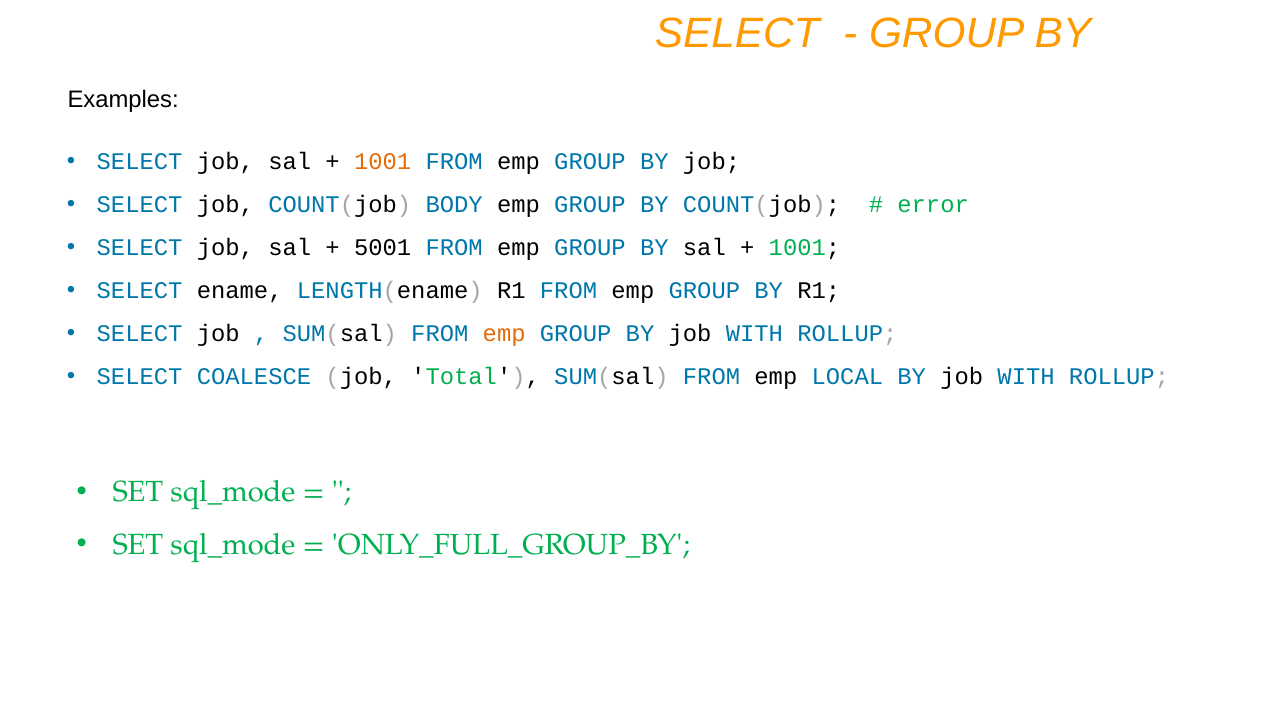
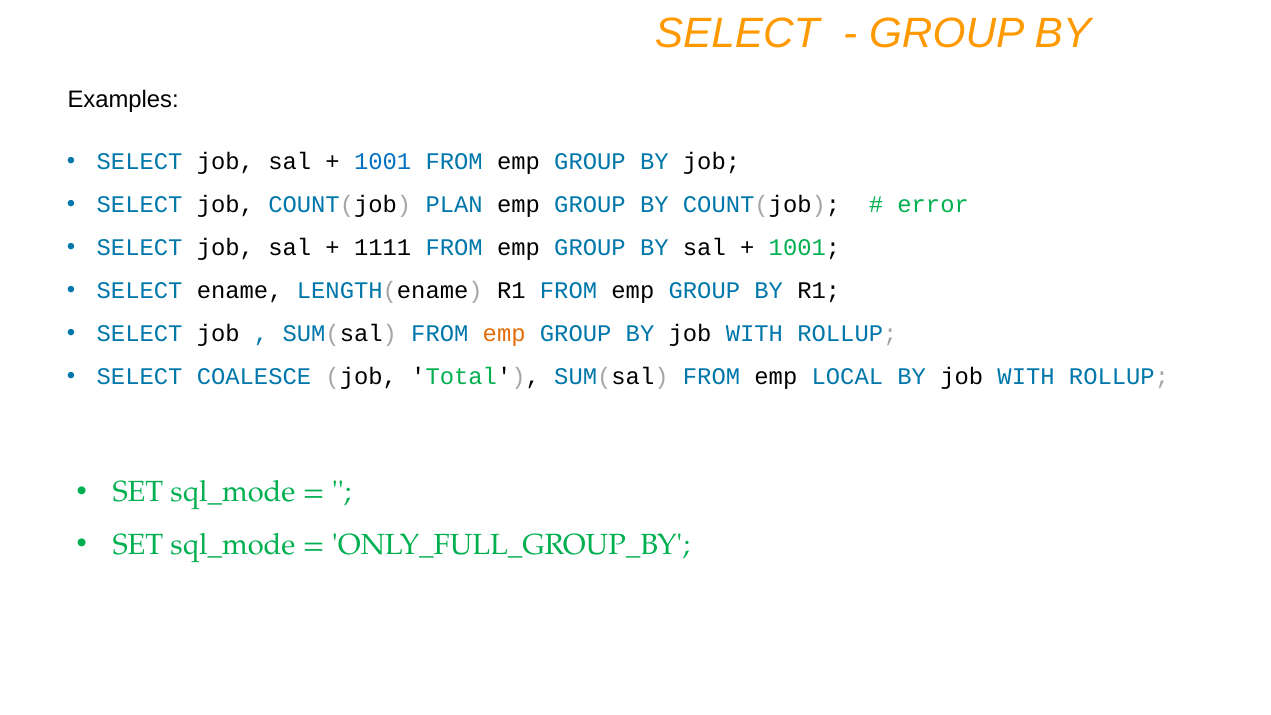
1001 at (383, 162) colour: orange -> blue
BODY: BODY -> PLAN
5001: 5001 -> 1111
